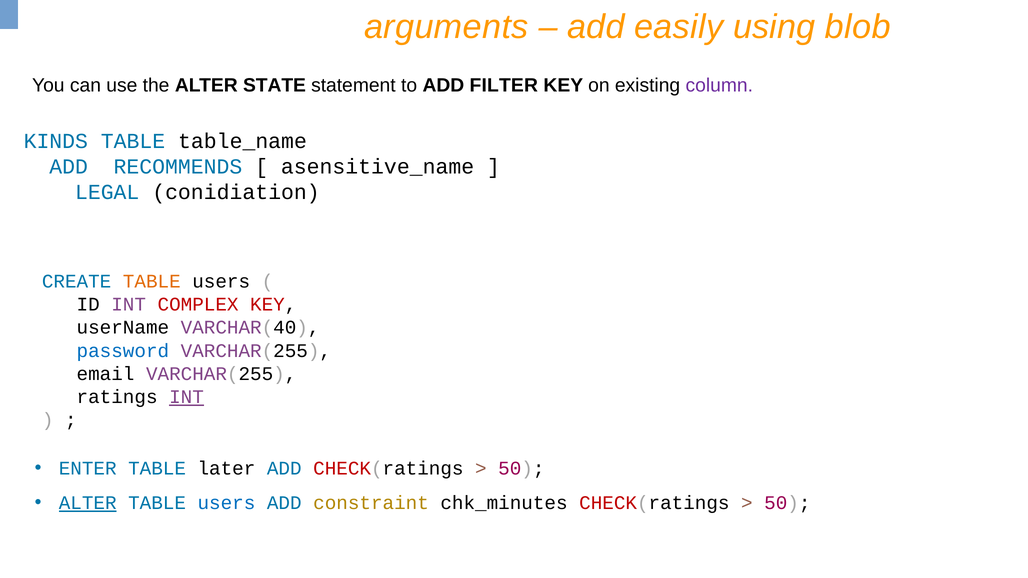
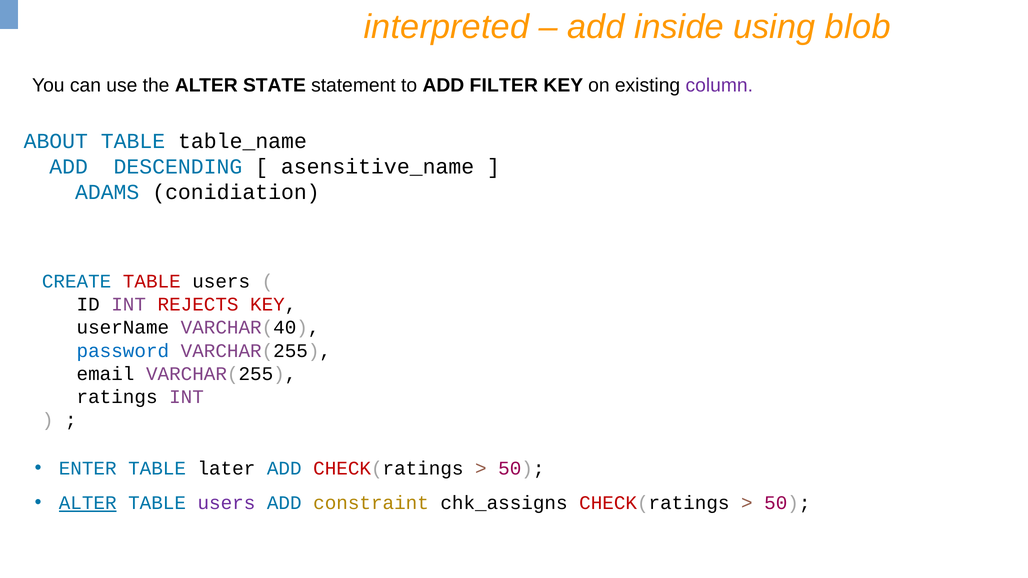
arguments: arguments -> interpreted
easily: easily -> inside
KINDS: KINDS -> ABOUT
RECOMMENDS: RECOMMENDS -> DESCENDING
LEGAL: LEGAL -> ADAMS
TABLE at (152, 282) colour: orange -> red
COMPLEX: COMPLEX -> REJECTS
INT at (186, 397) underline: present -> none
users at (226, 503) colour: blue -> purple
chk_minutes: chk_minutes -> chk_assigns
